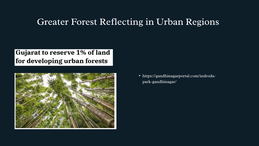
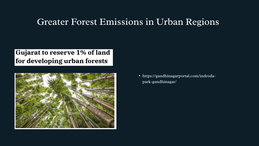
Reflecting: Reflecting -> Emissions
